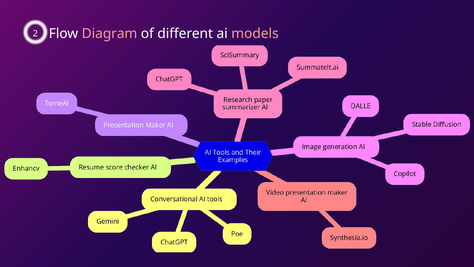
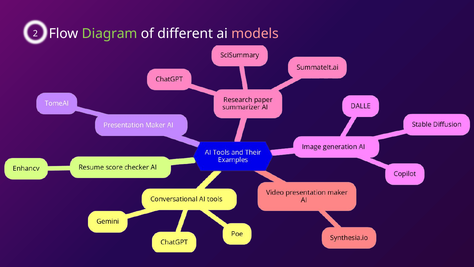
Diagram colour: pink -> light green
